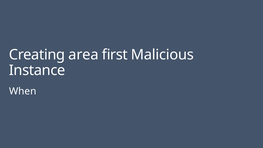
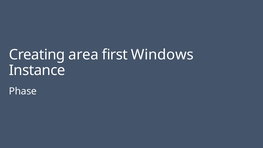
Malicious: Malicious -> Windows
When: When -> Phase
